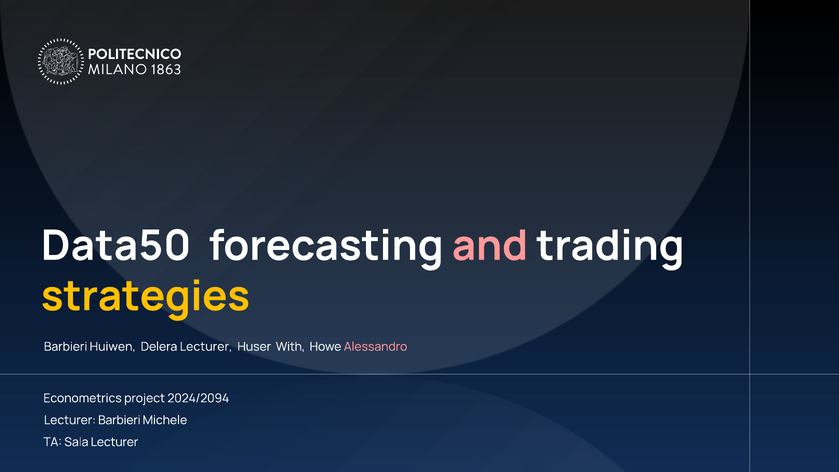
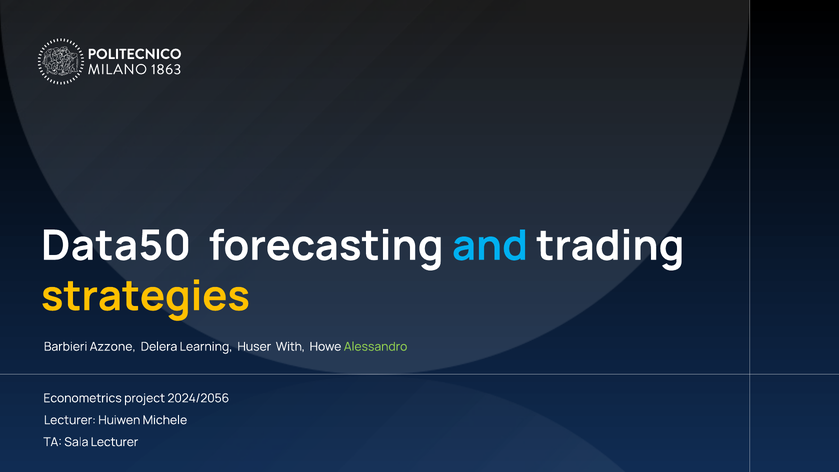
and colour: pink -> light blue
Huiwen: Huiwen -> Azzone
Delera Lecturer: Lecturer -> Learning
Alessandro colour: pink -> light green
2024/2094: 2024/2094 -> 2024/2056
Lecturer Barbieri: Barbieri -> Huiwen
